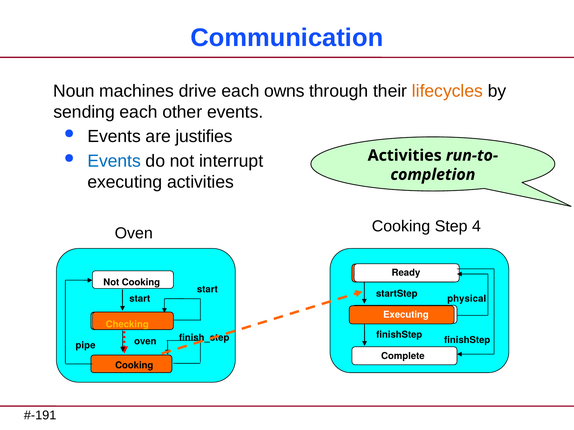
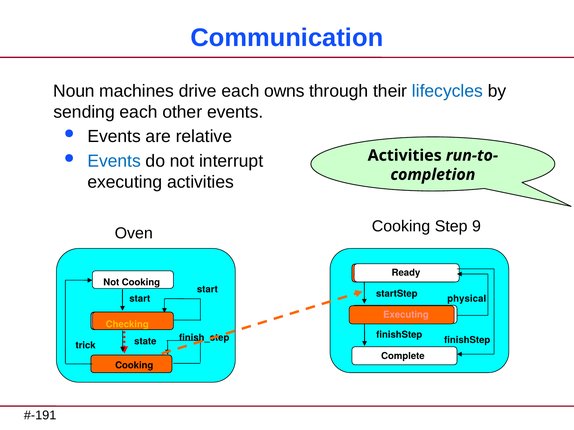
lifecycles colour: orange -> blue
justifies: justifies -> relative
4: 4 -> 9
Executing at (406, 315) colour: white -> pink
oven at (145, 342): oven -> state
pipe: pipe -> trick
